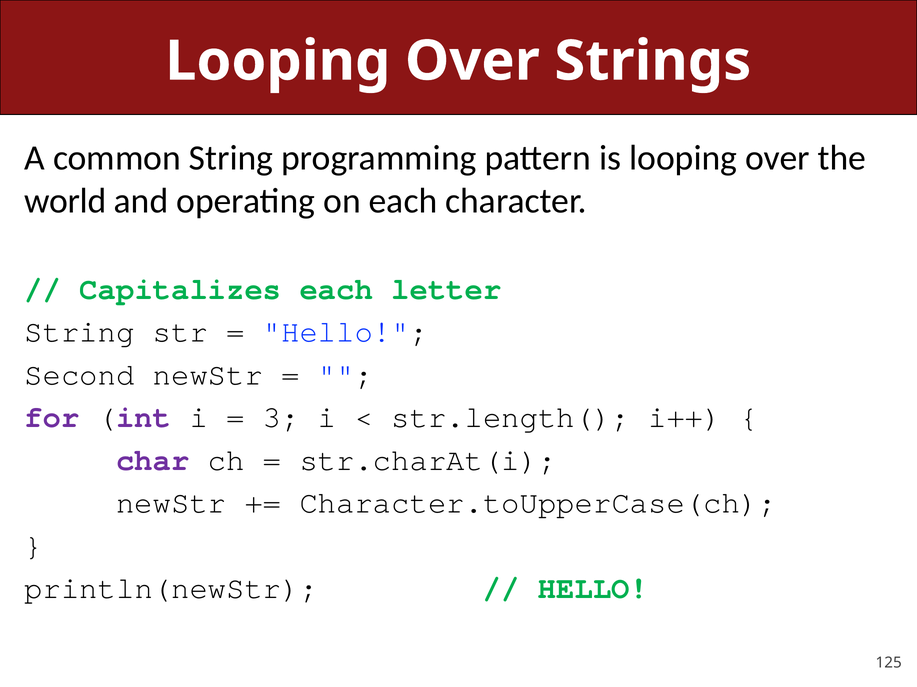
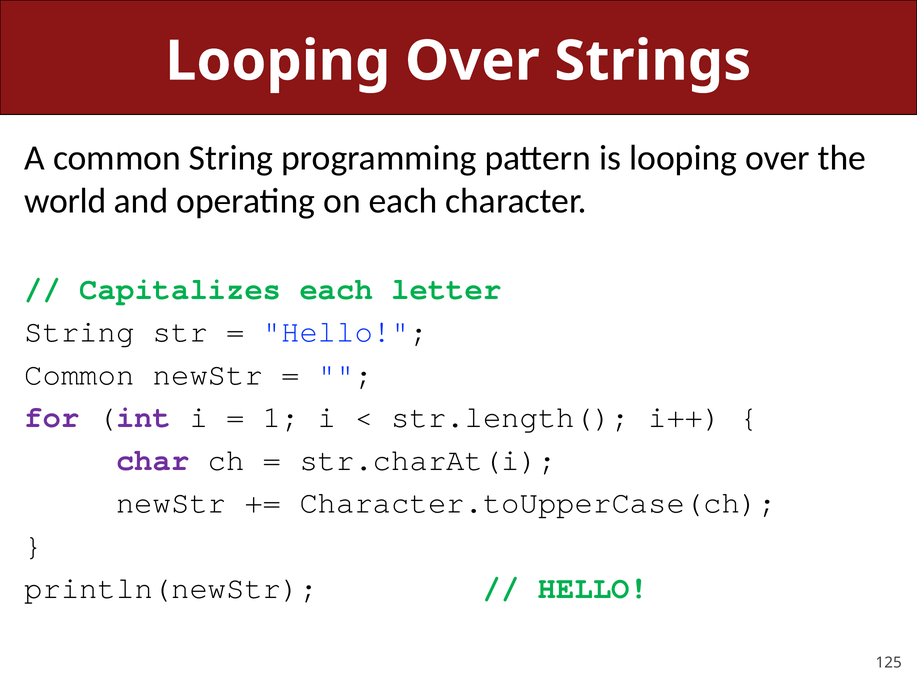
Second at (79, 375): Second -> Common
3: 3 -> 1
